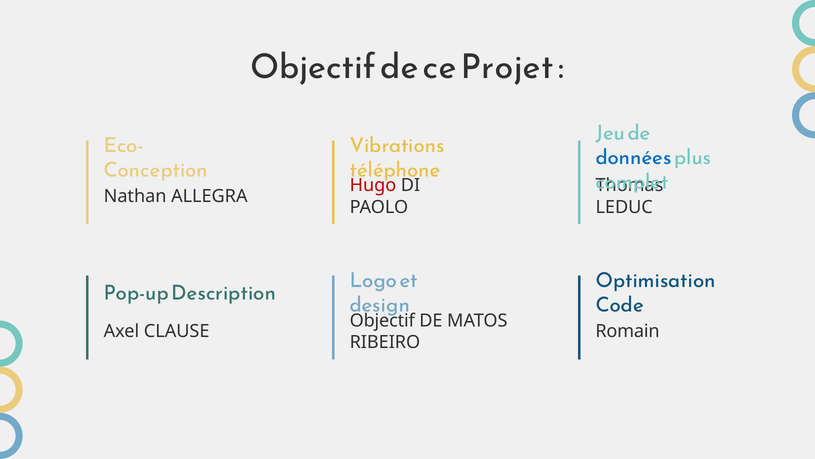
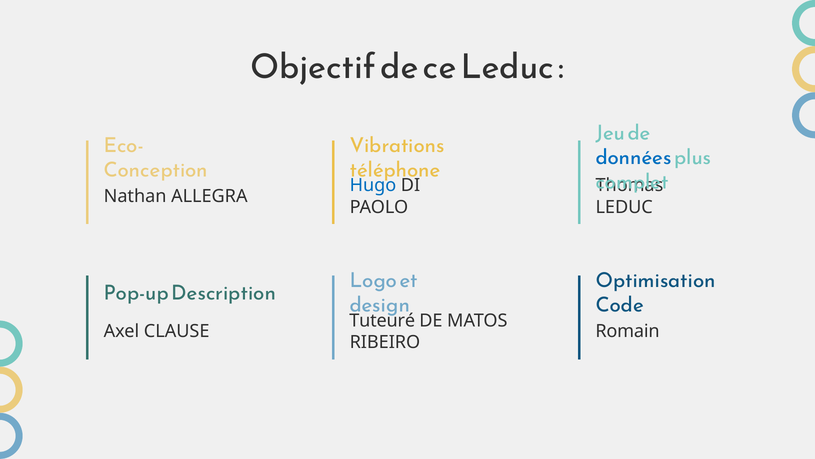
ce Projet: Projet -> Leduc
Hugo colour: red -> blue
Objectif at (382, 320): Objectif -> Tuteuré
